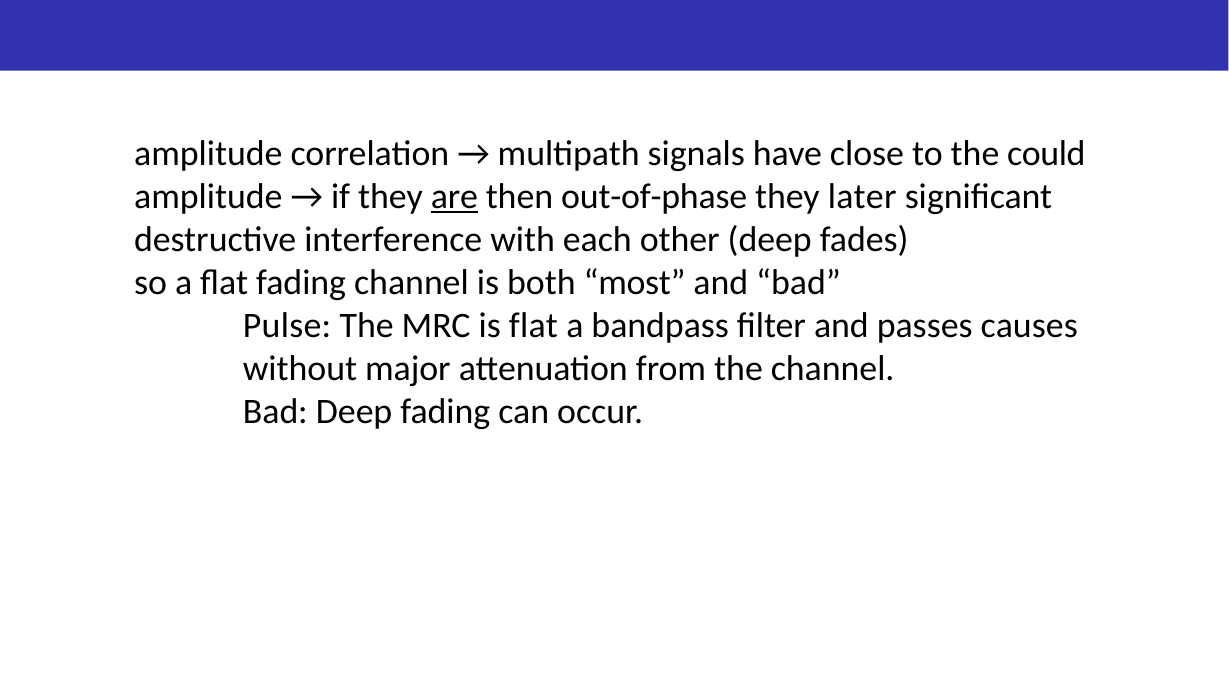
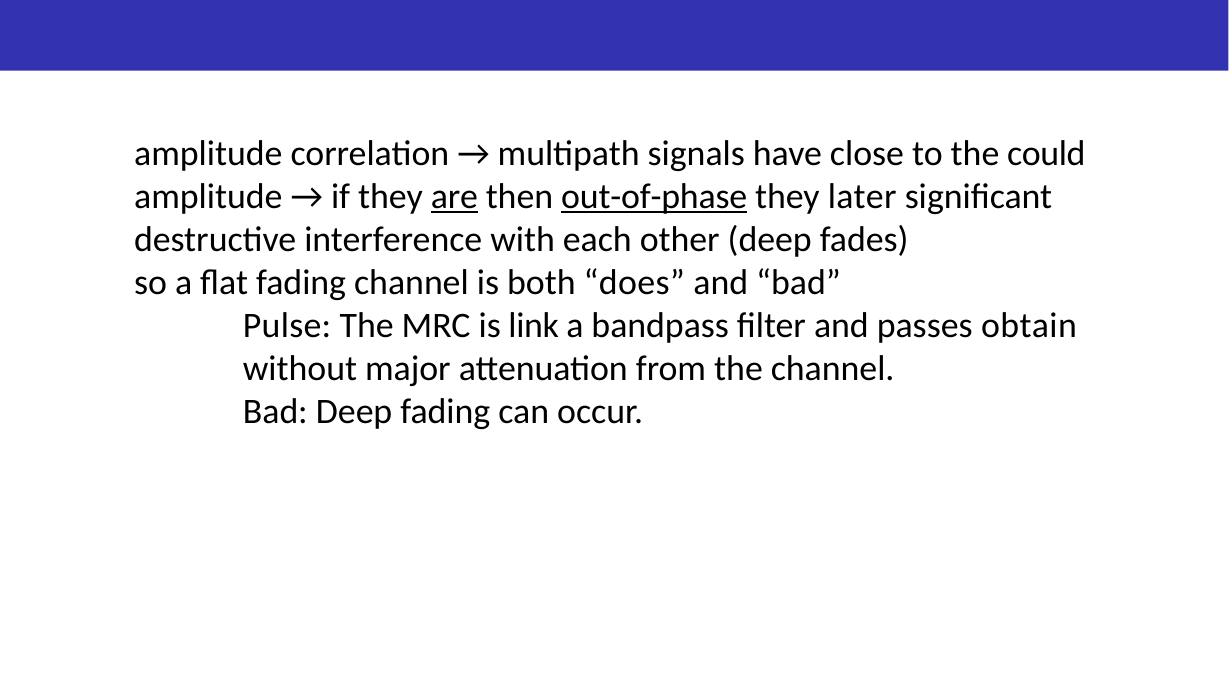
out-of-phase underline: none -> present
most: most -> does
is flat: flat -> link
causes: causes -> obtain
